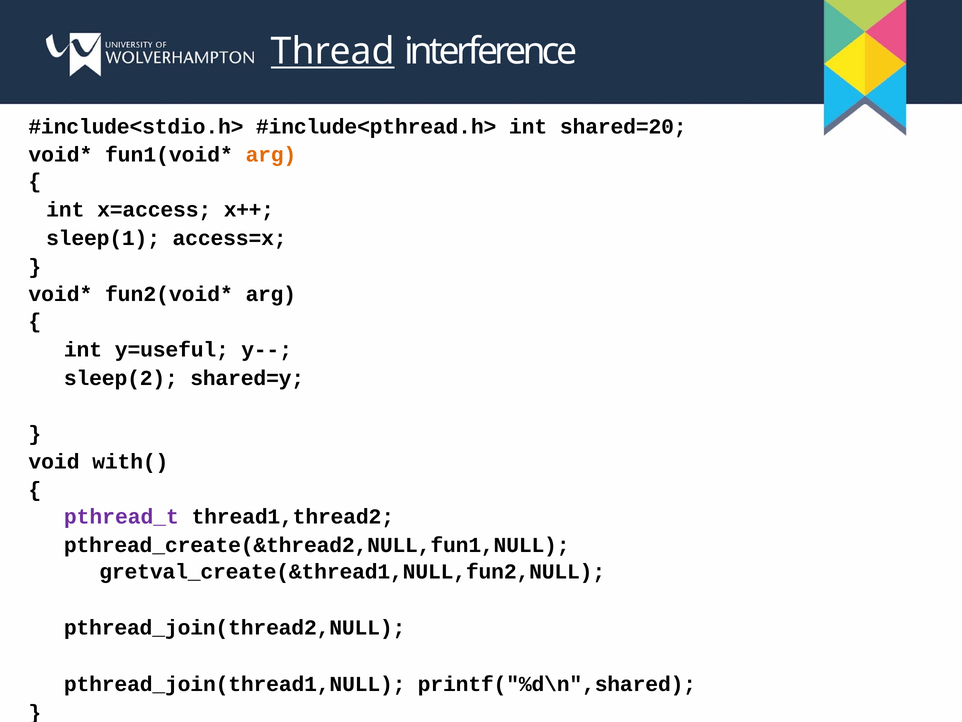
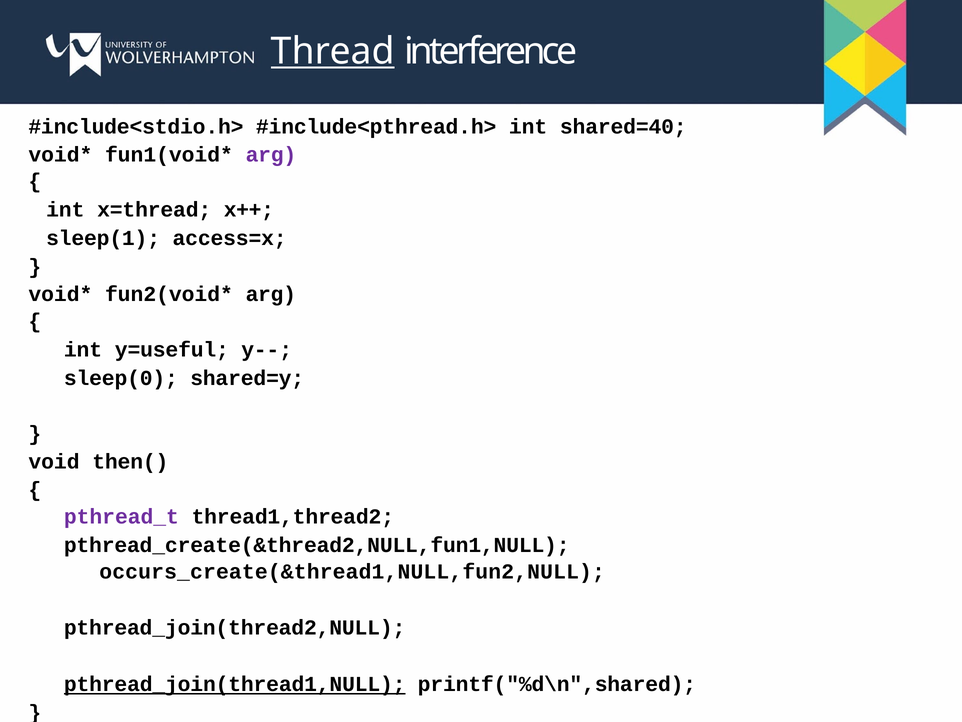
shared=20: shared=20 -> shared=40
arg at (271, 155) colour: orange -> purple
x=access: x=access -> x=thread
sleep(2: sleep(2 -> sleep(0
with(: with( -> then(
gretval_create(&thread1,NULL,fun2,NULL: gretval_create(&thread1,NULL,fun2,NULL -> occurs_create(&thread1,NULL,fun2,NULL
pthread_join(thread1,NULL underline: none -> present
